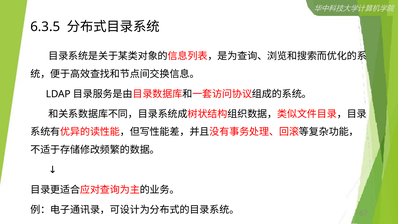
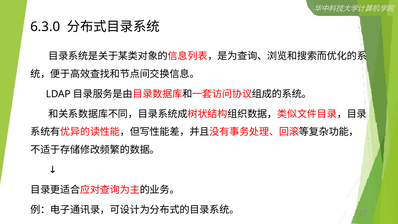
6.3.5: 6.3.5 -> 6.3.0
